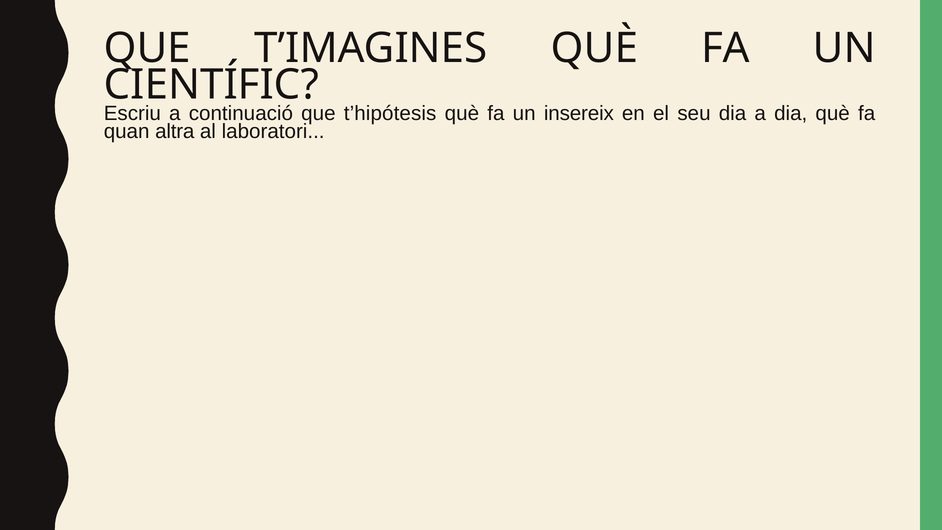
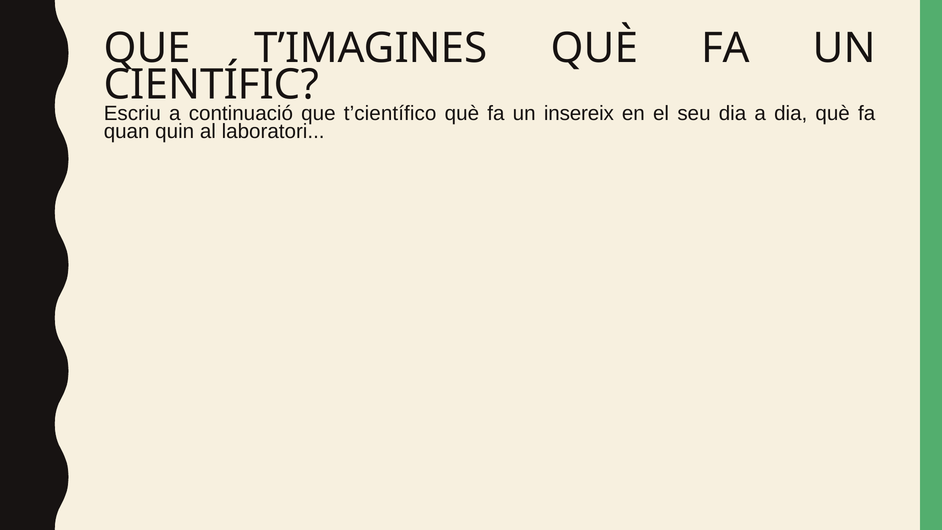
t’hipótesis: t’hipótesis -> t’científico
altra: altra -> quin
